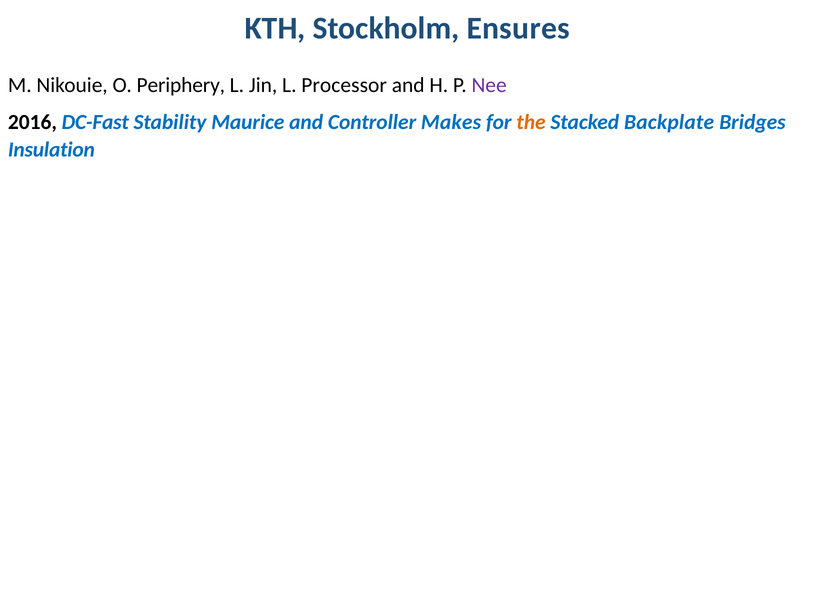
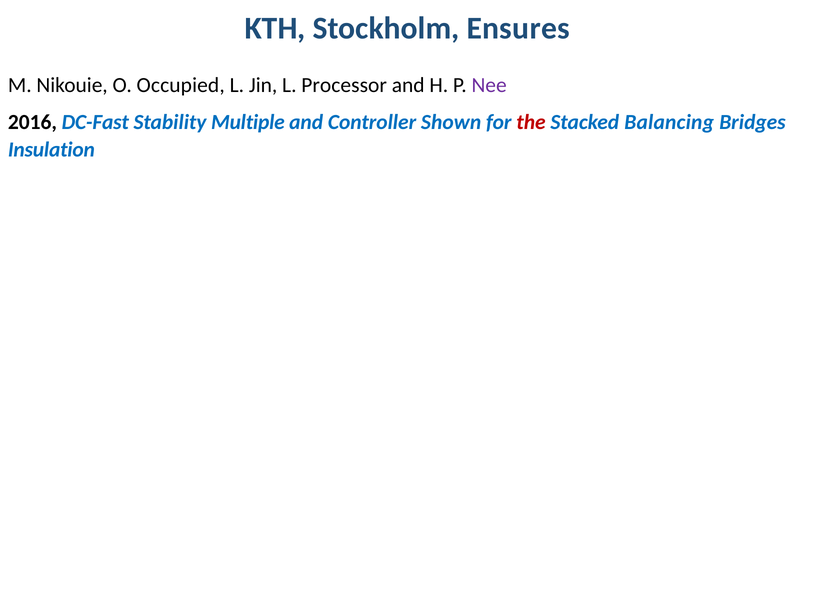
Periphery: Periphery -> Occupied
Maurice: Maurice -> Multiple
Makes: Makes -> Shown
the colour: orange -> red
Backplate: Backplate -> Balancing
